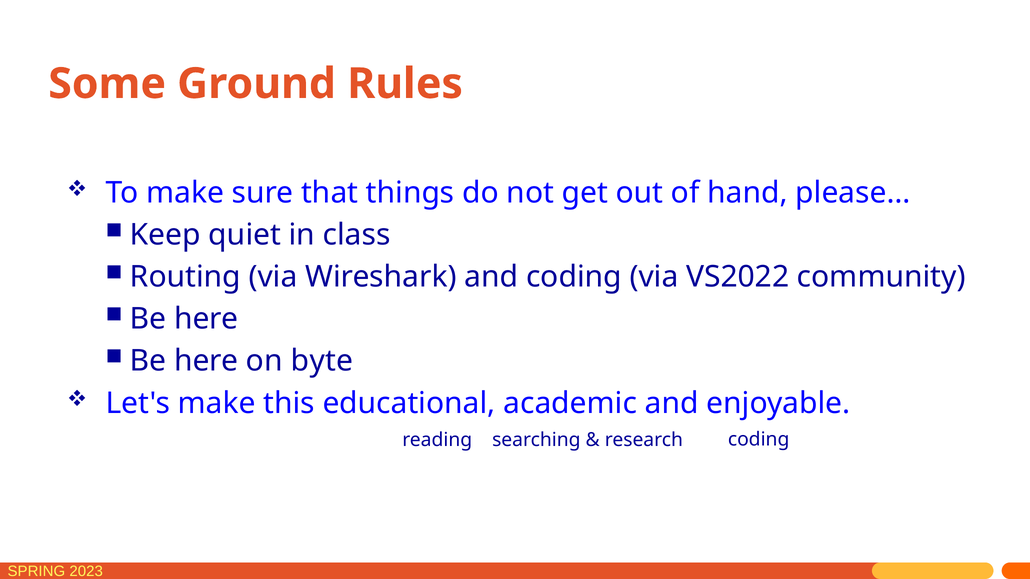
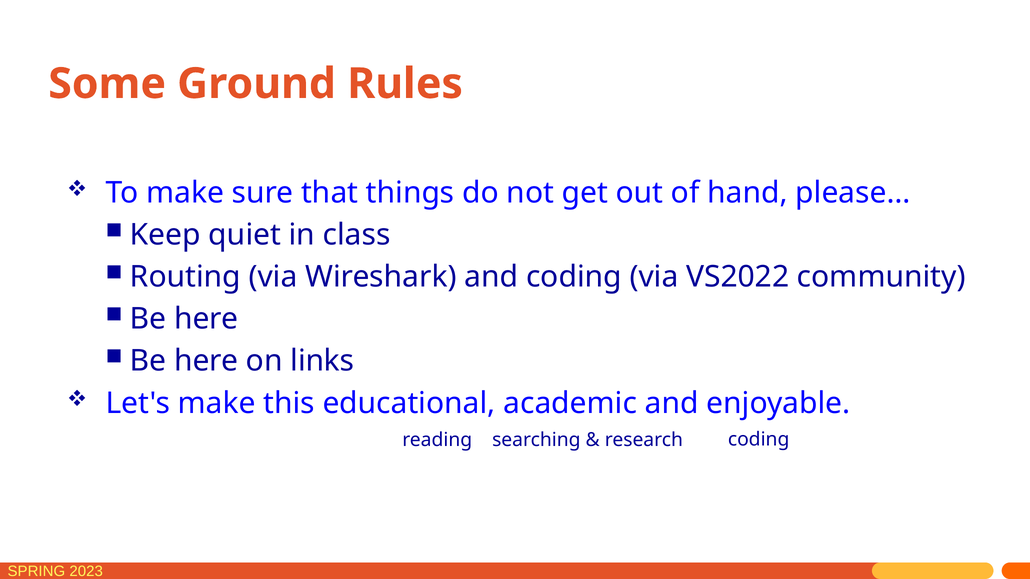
byte: byte -> links
